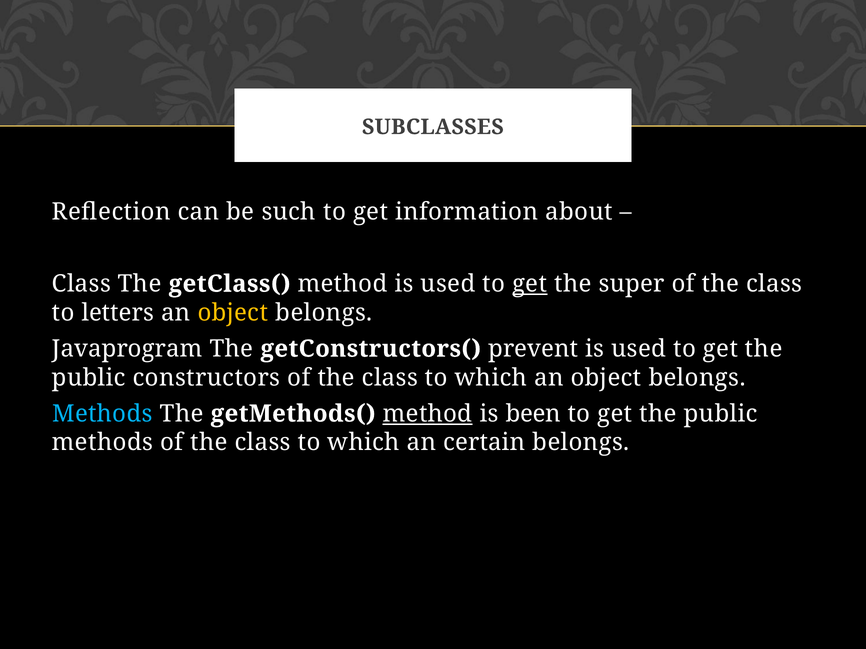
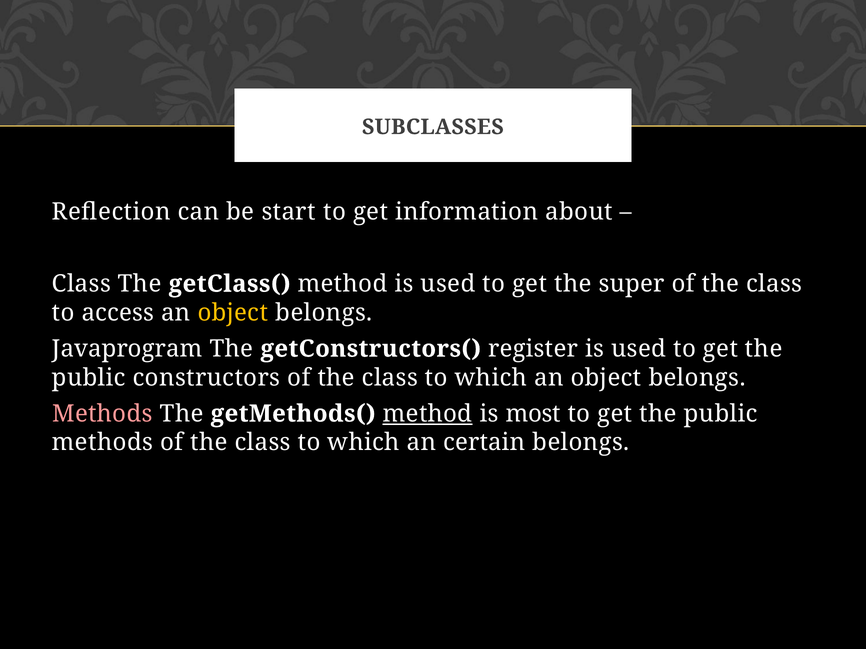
such: such -> start
get at (530, 284) underline: present -> none
letters: letters -> access
prevent: prevent -> register
Methods at (102, 414) colour: light blue -> pink
been: been -> most
